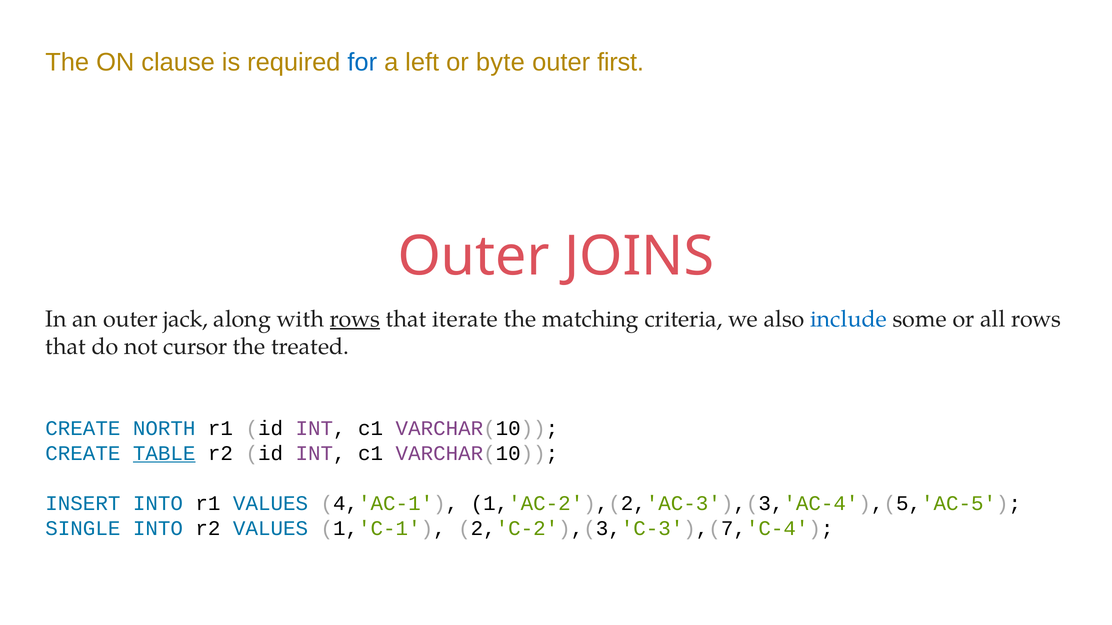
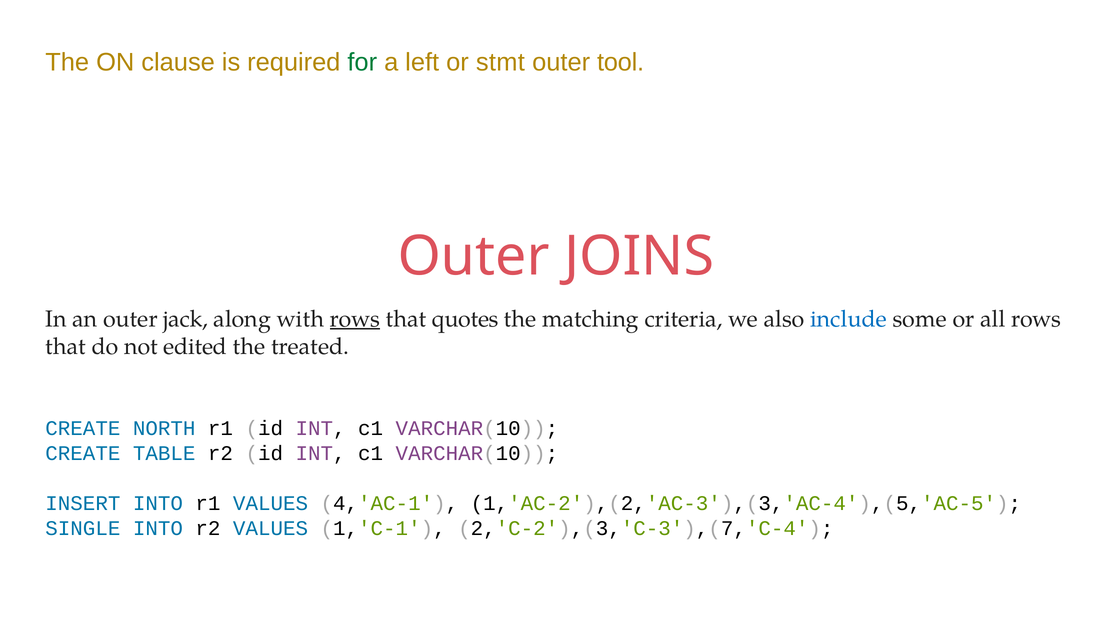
for colour: blue -> green
byte: byte -> stmt
first: first -> tool
iterate: iterate -> quotes
cursor: cursor -> edited
TABLE underline: present -> none
